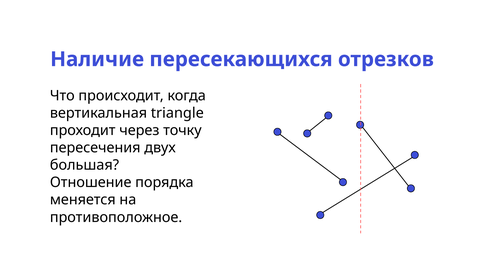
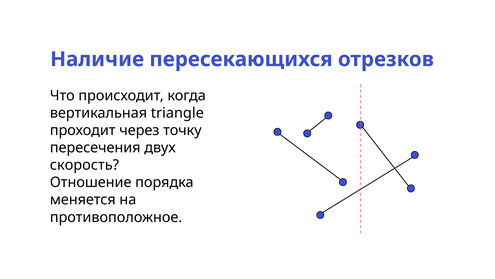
большая: большая -> скорость
